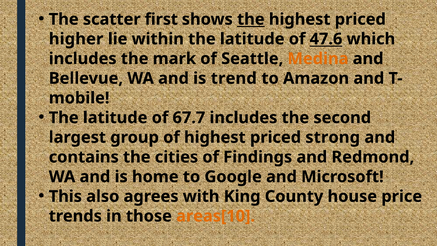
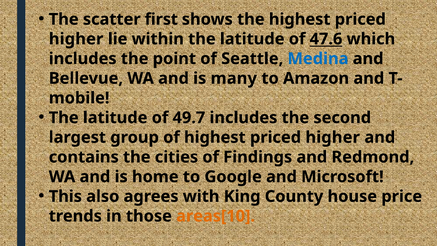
the at (251, 19) underline: present -> none
mark: mark -> point
Medina colour: orange -> blue
trend: trend -> many
67.7: 67.7 -> 49.7
of highest priced strong: strong -> higher
